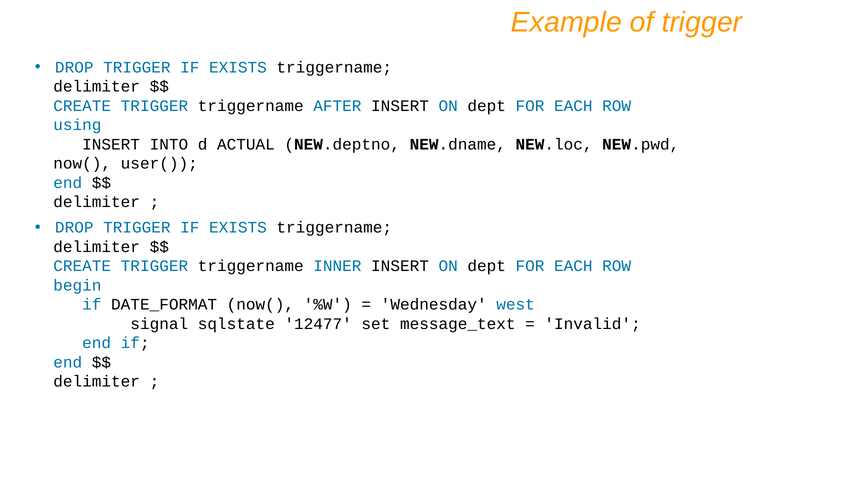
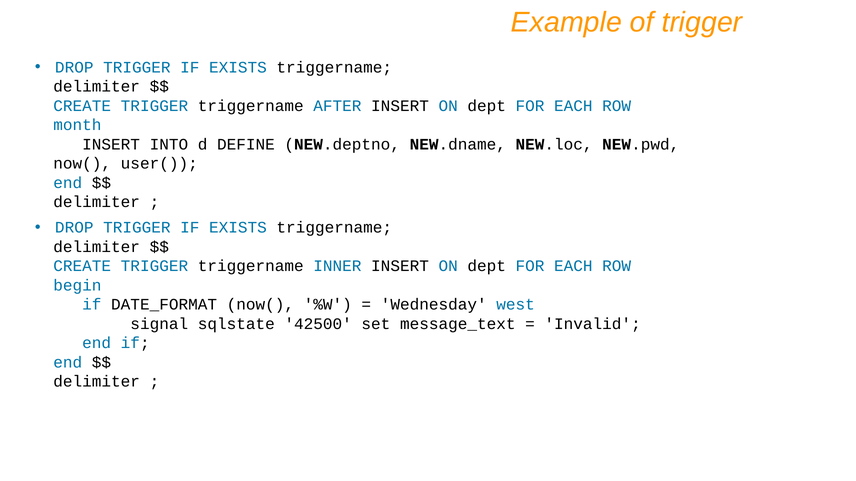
using: using -> month
ACTUAL: ACTUAL -> DEFINE
12477: 12477 -> 42500
